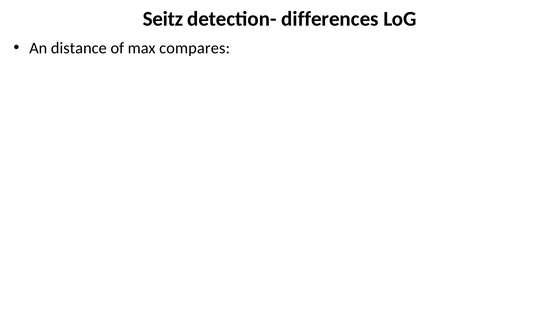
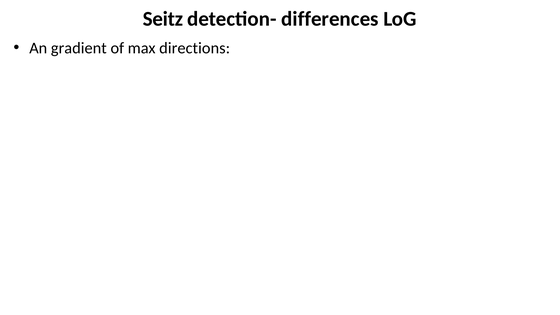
distance: distance -> gradient
compares: compares -> directions
